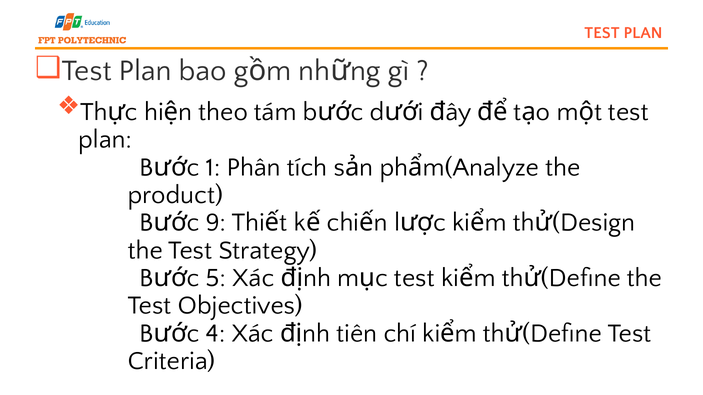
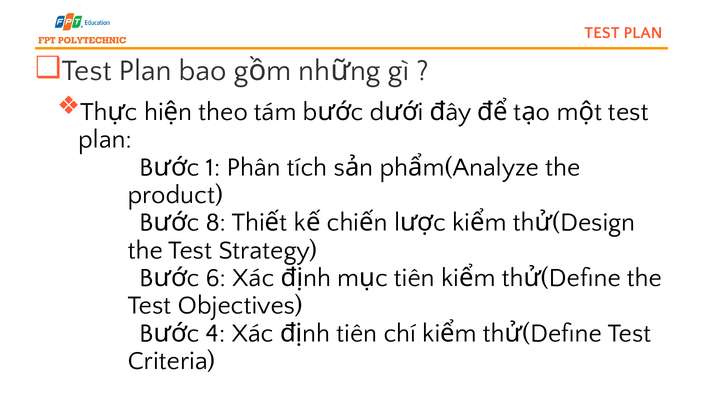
9: 9 -> 8
5: 5 -> 6
test at (414, 278): test -> tiên
